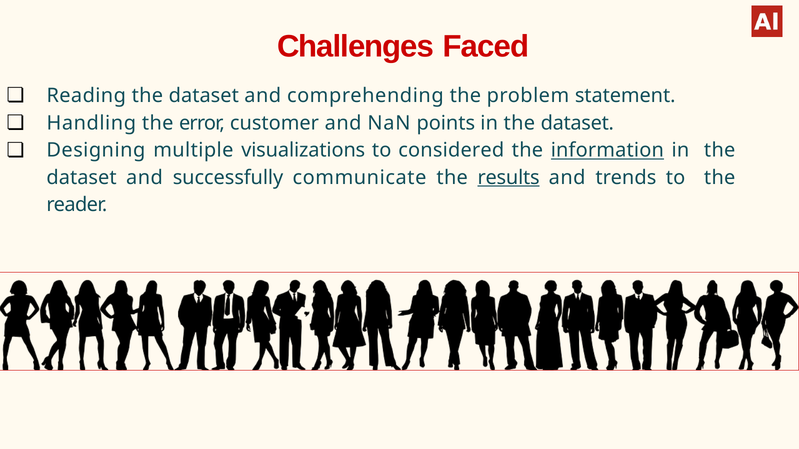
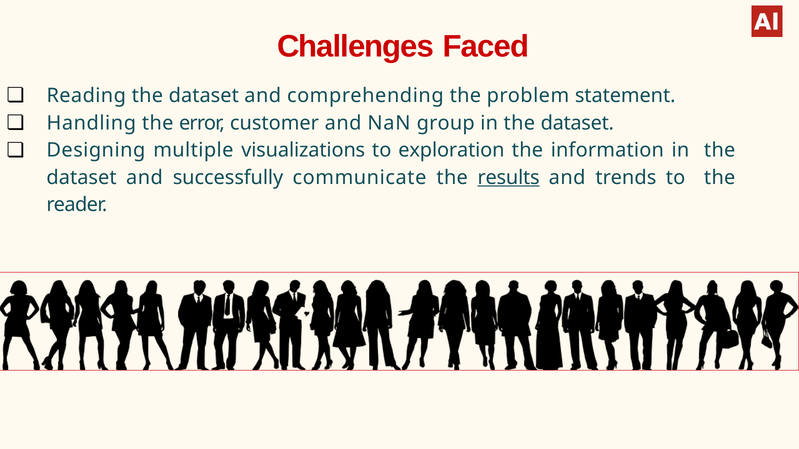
points: points -> group
considered: considered -> exploration
information underline: present -> none
